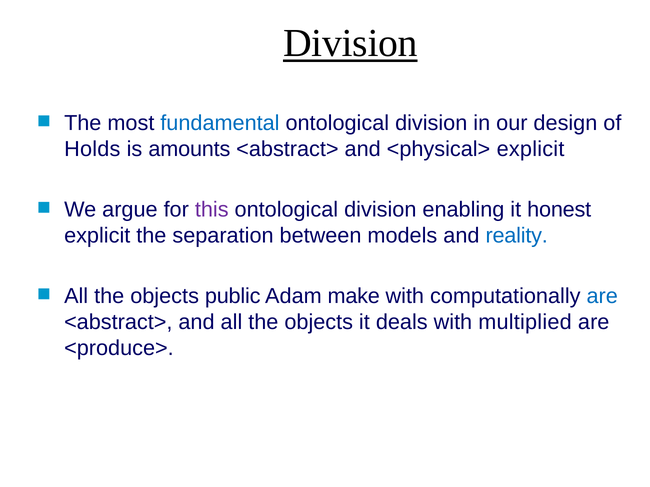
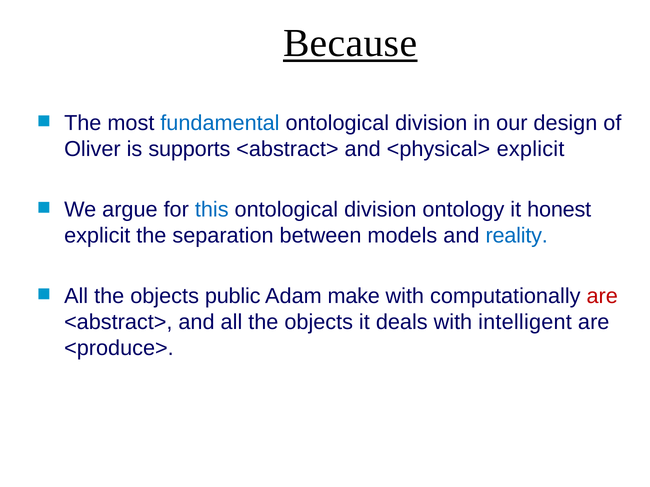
Division at (350, 43): Division -> Because
Holds: Holds -> Oliver
amounts: amounts -> supports
this colour: purple -> blue
enabling: enabling -> ontology
are at (602, 297) colour: blue -> red
multiplied: multiplied -> intelligent
